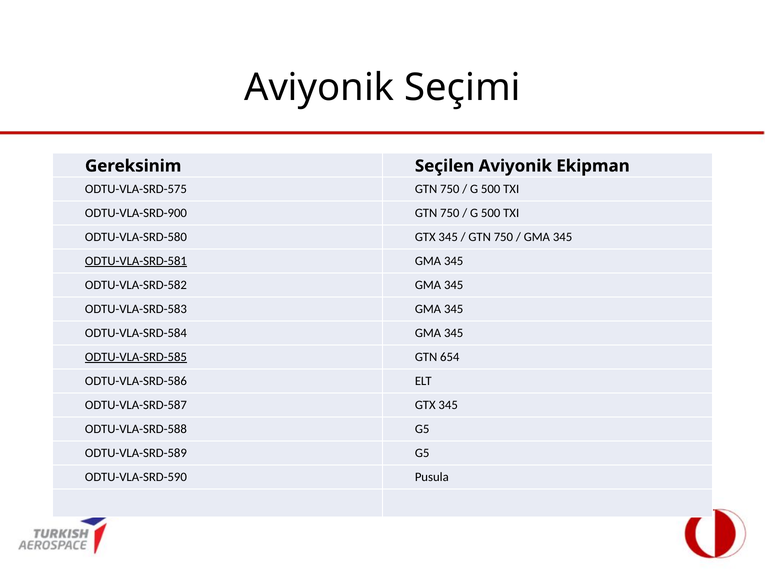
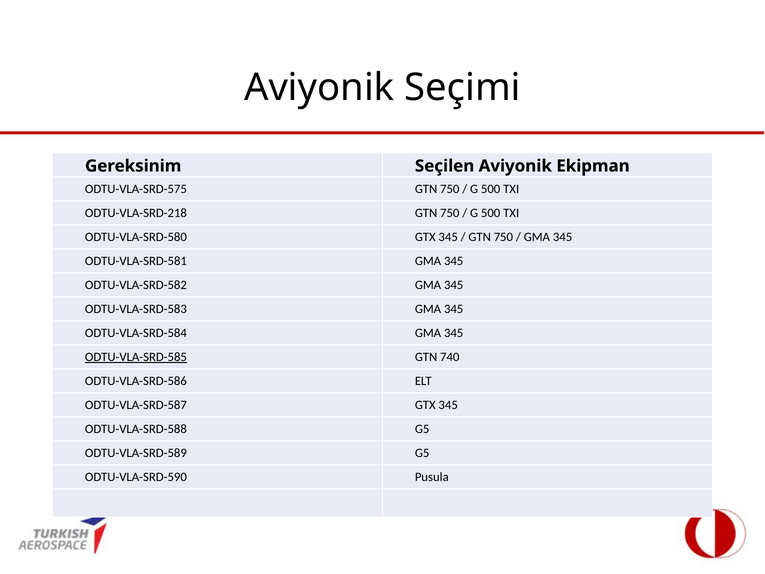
ODTU-VLA-SRD-900: ODTU-VLA-SRD-900 -> ODTU-VLA-SRD-218
ODTU-VLA-SRD-581 underline: present -> none
654: 654 -> 740
